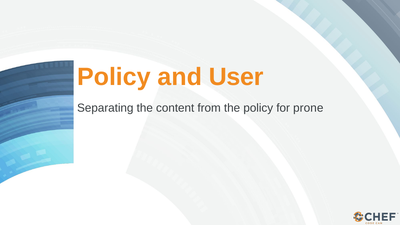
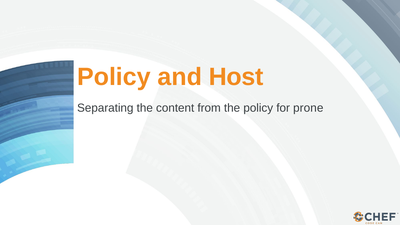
User: User -> Host
